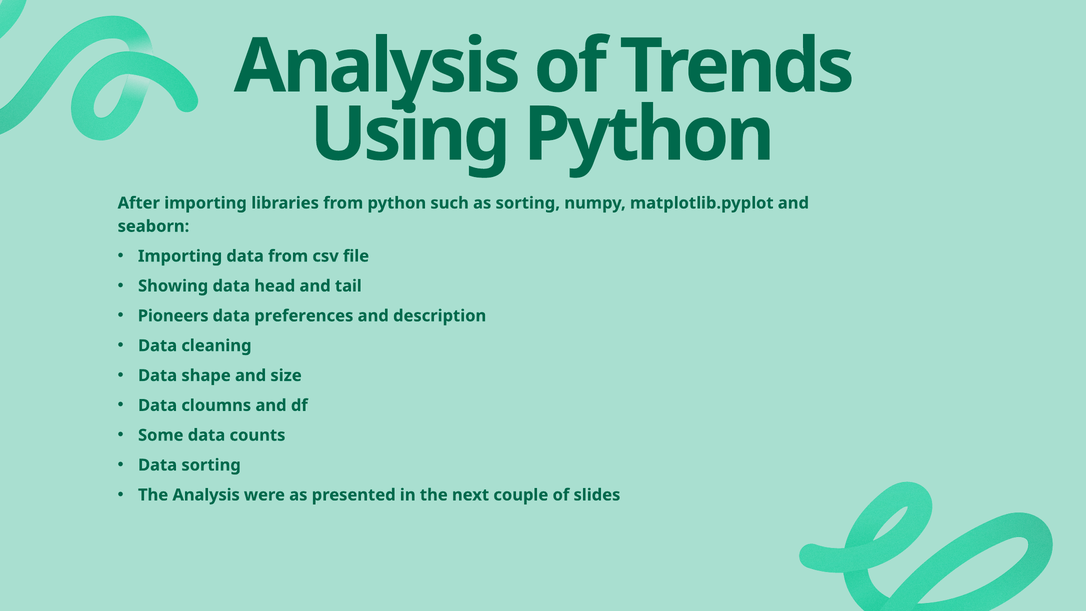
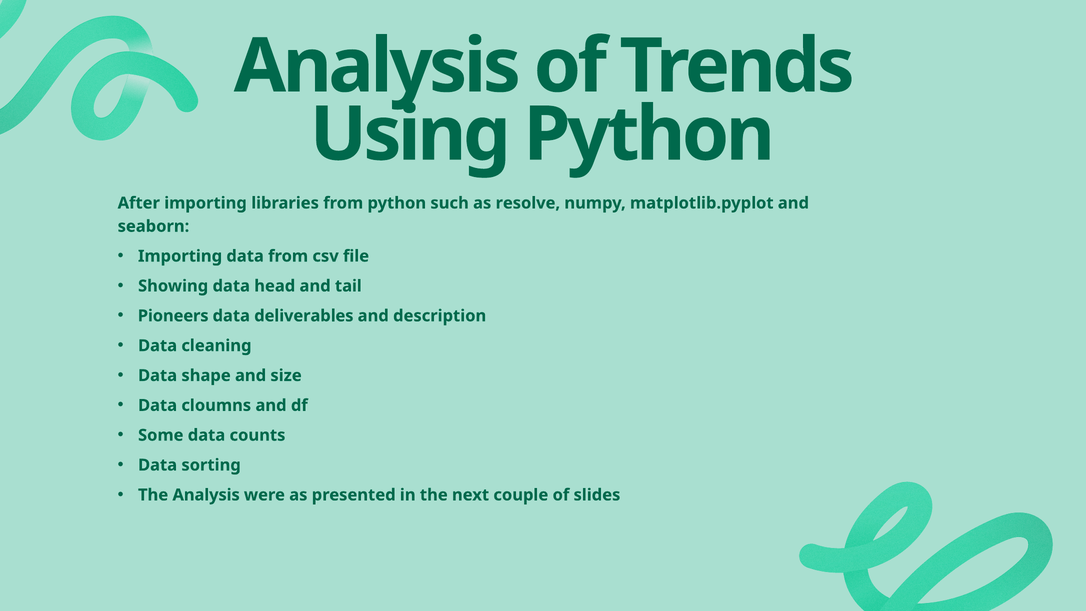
as sorting: sorting -> resolve
preferences: preferences -> deliverables
